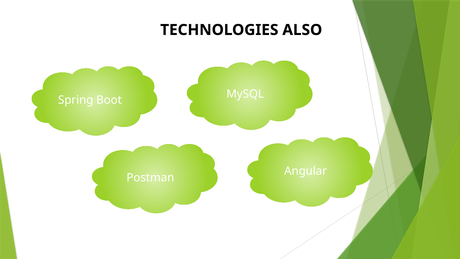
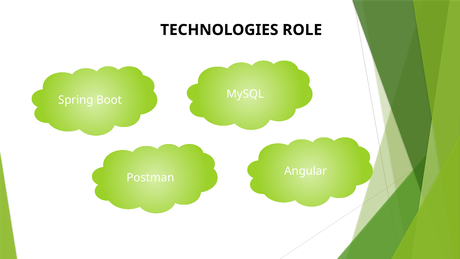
ALSO: ALSO -> ROLE
